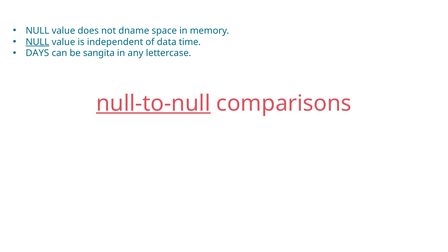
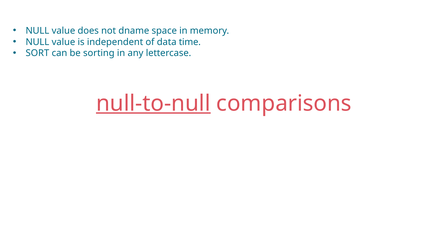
NULL at (37, 42) underline: present -> none
DAYS: DAYS -> SORT
sangita: sangita -> sorting
